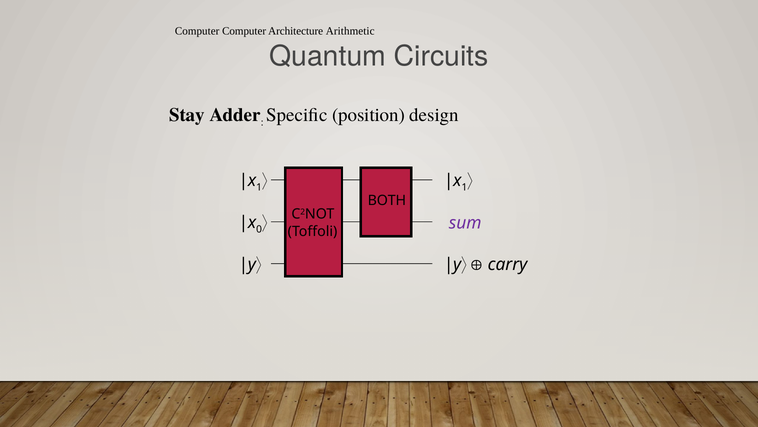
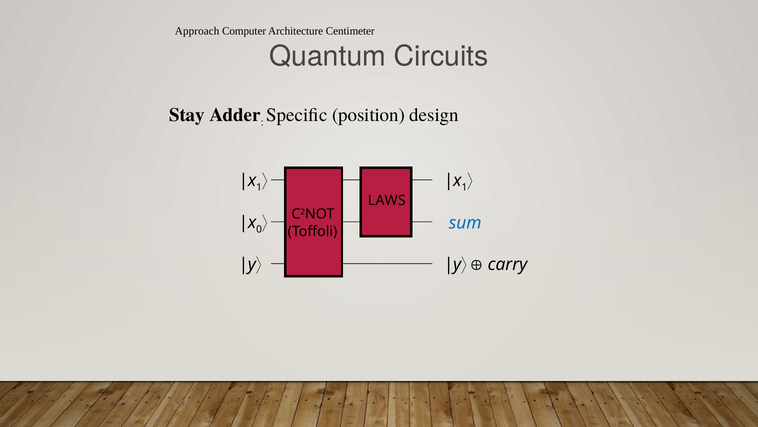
Computer at (197, 31): Computer -> Approach
Arithmetic: Arithmetic -> Centimeter
BOTH: BOTH -> LAWS
sum colour: purple -> blue
